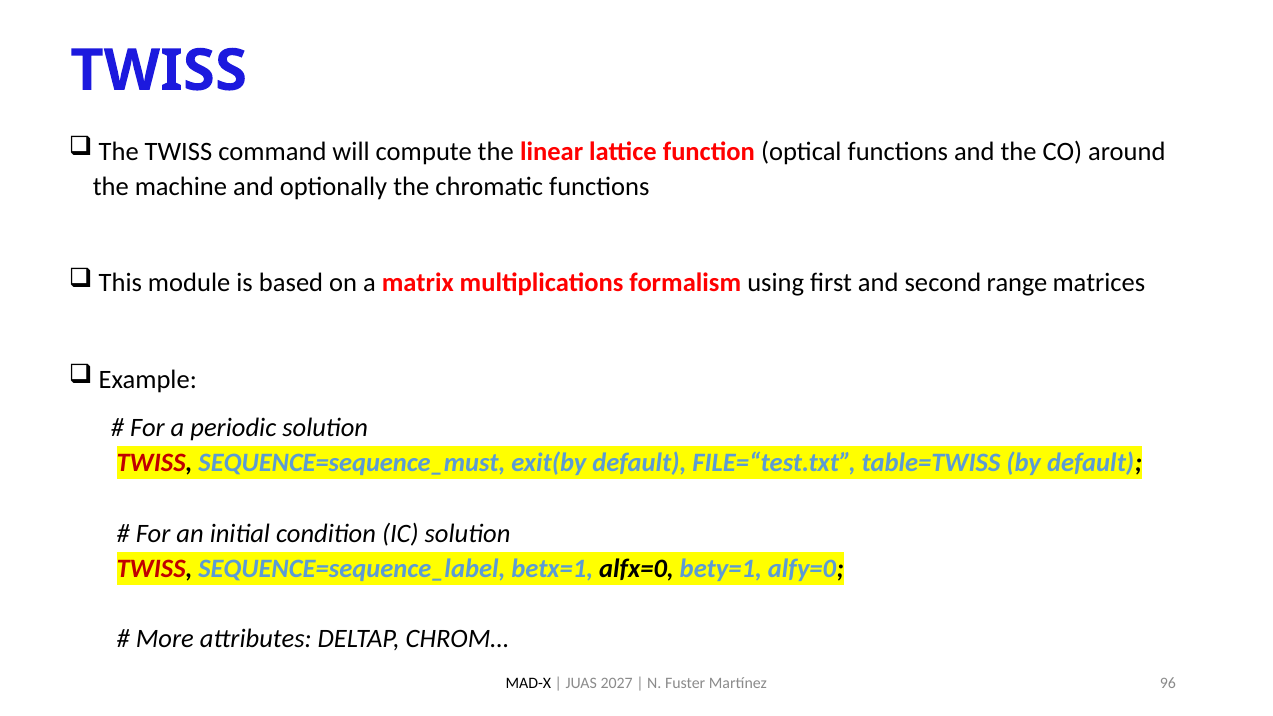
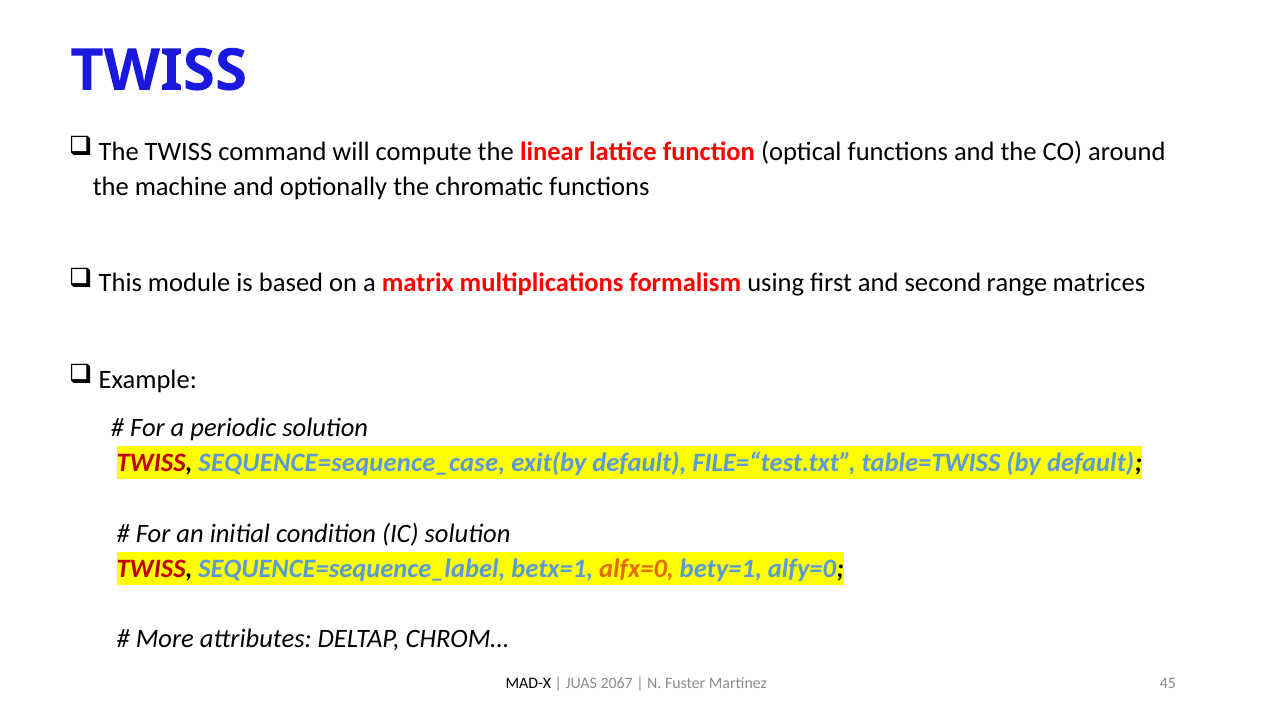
SEQUENCE=sequence_must: SEQUENCE=sequence_must -> SEQUENCE=sequence_case
alfx=0 colour: black -> orange
2027: 2027 -> 2067
96: 96 -> 45
